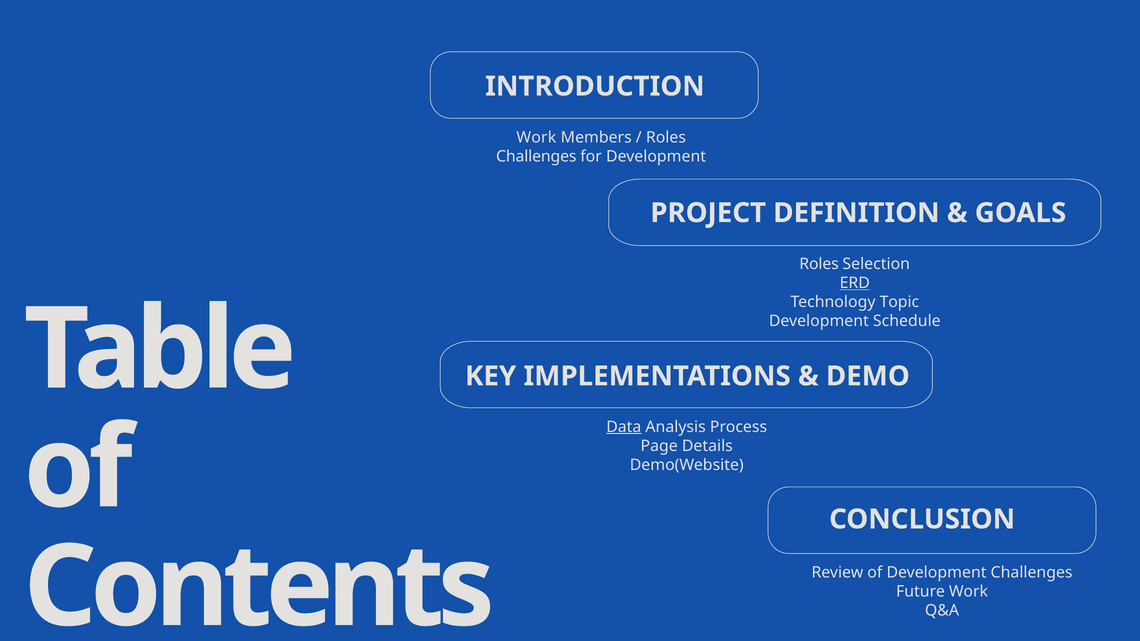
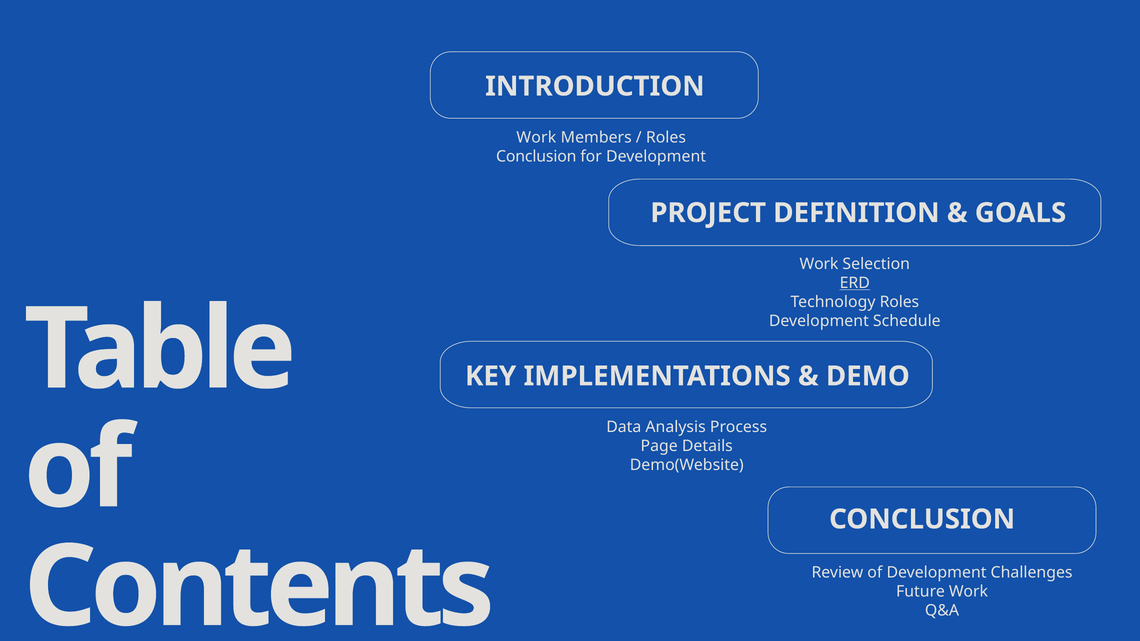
Challenges at (536, 157): Challenges -> Conclusion
Roles at (819, 264): Roles -> Work
Technology Topic: Topic -> Roles
Data underline: present -> none
